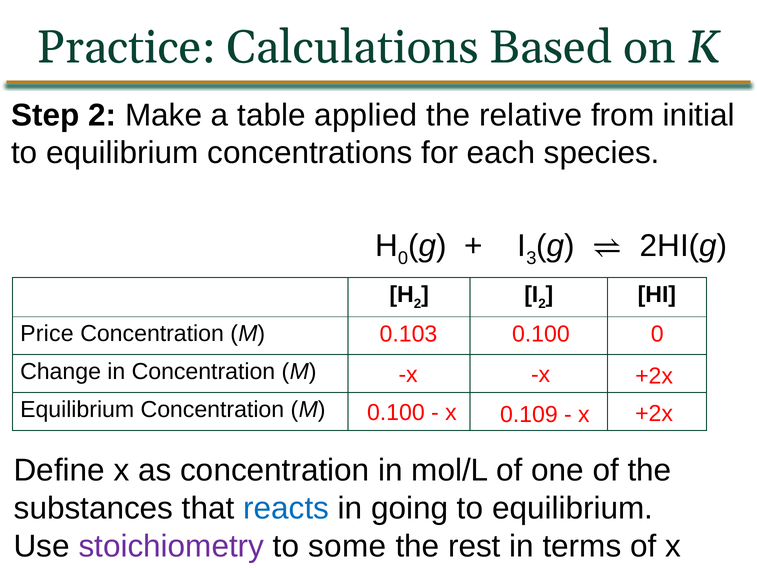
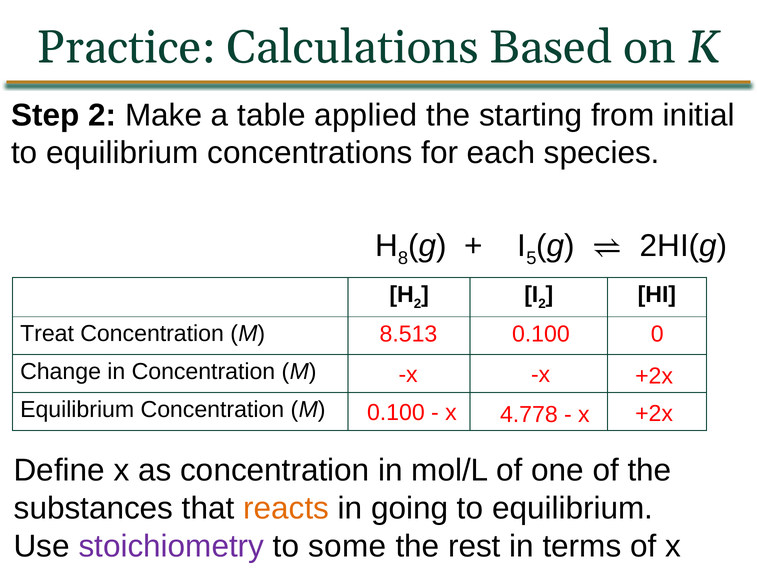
relative: relative -> starting
0 at (403, 258): 0 -> 8
3: 3 -> 5
Price: Price -> Treat
0.103: 0.103 -> 8.513
0.109: 0.109 -> 4.778
reacts colour: blue -> orange
